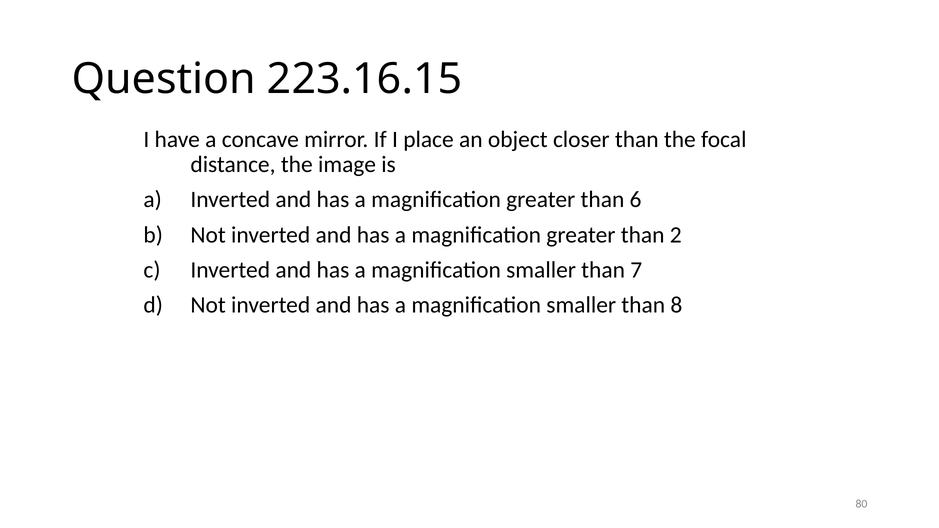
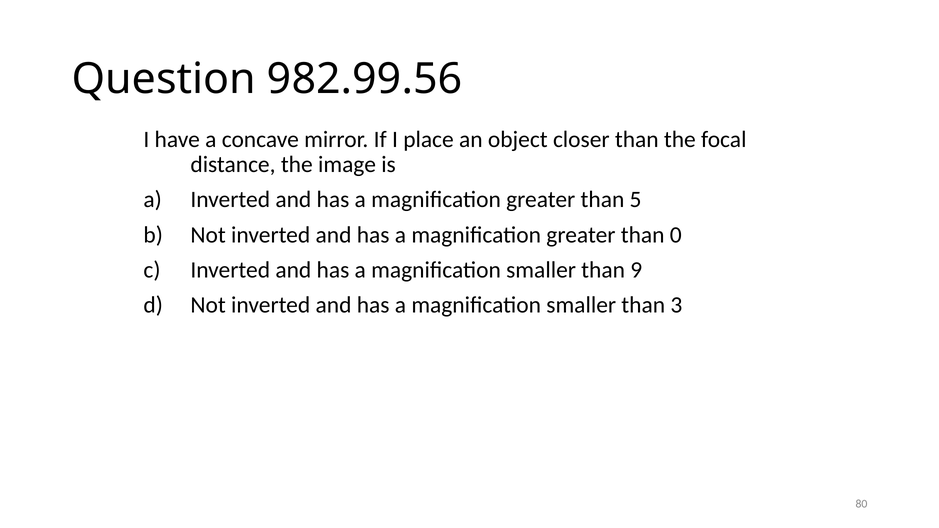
223.16.15: 223.16.15 -> 982.99.56
6: 6 -> 5
2: 2 -> 0
7: 7 -> 9
8: 8 -> 3
